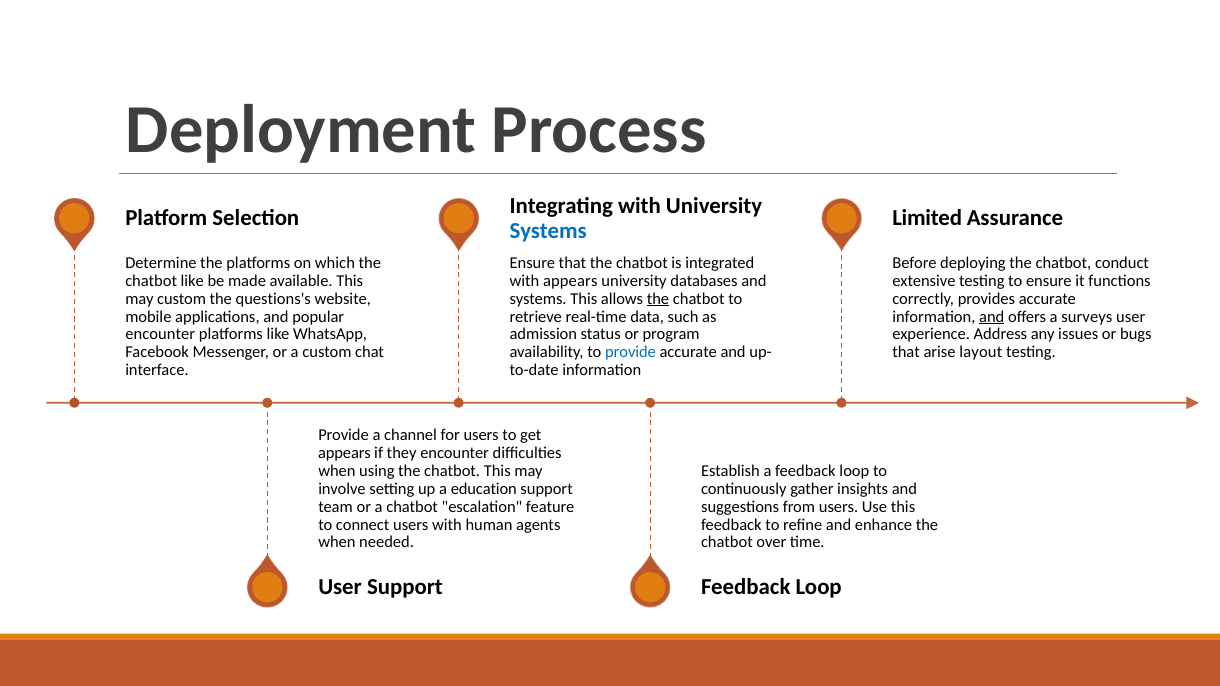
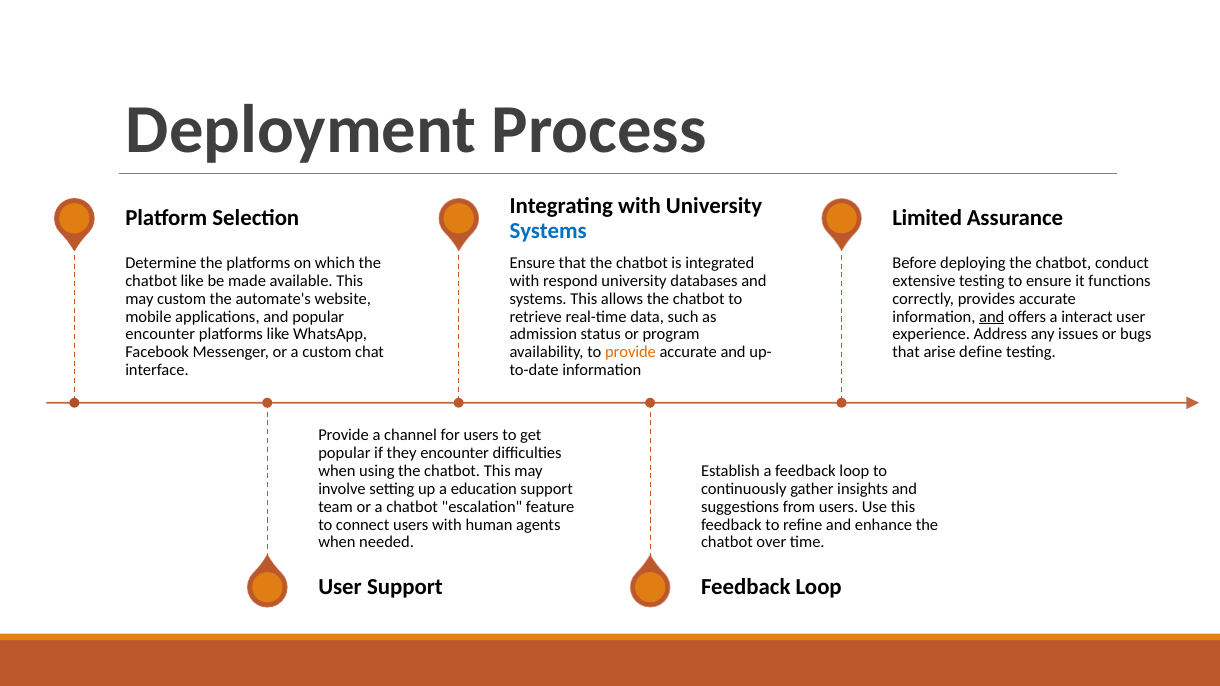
with appears: appears -> respond
questions's: questions's -> automate's
the at (658, 299) underline: present -> none
surveys: surveys -> interact
provide at (631, 352) colour: blue -> orange
layout: layout -> define
appears at (345, 453): appears -> popular
